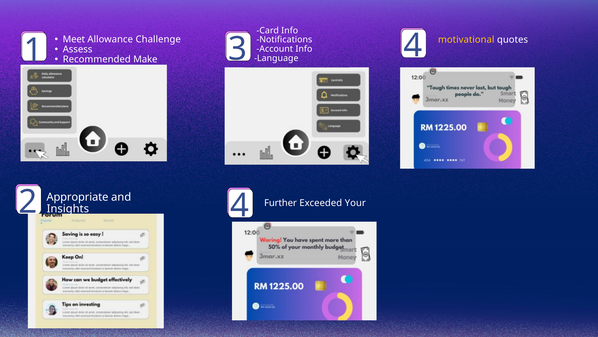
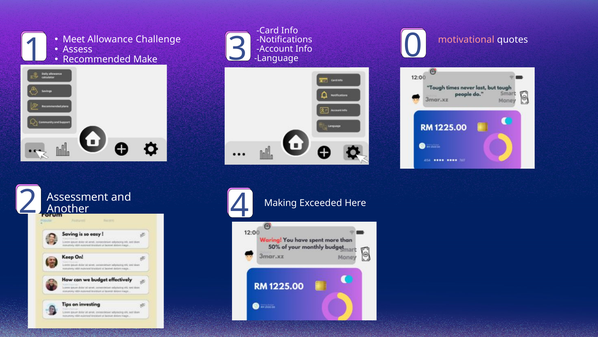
motivational colour: yellow -> pink
3 4: 4 -> 0
Appropriate: Appropriate -> Assessment
Further: Further -> Making
Your: Your -> Here
Insights: Insights -> Another
